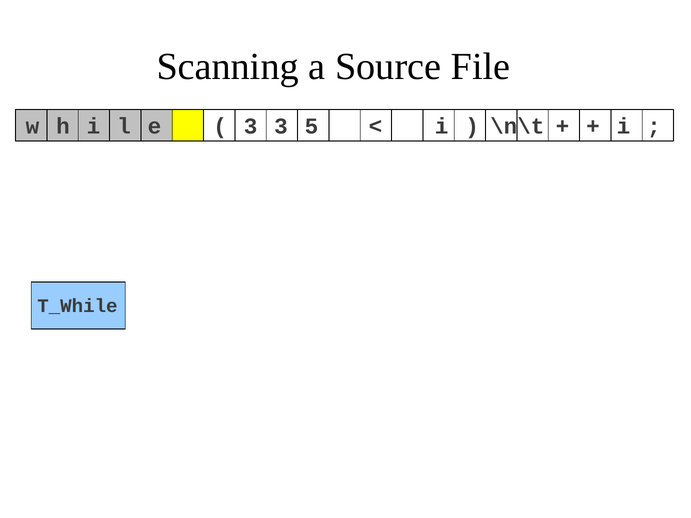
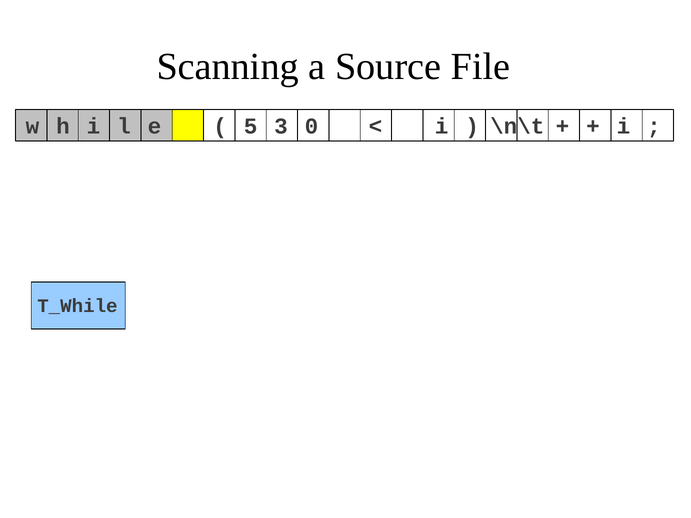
3 at (251, 126): 3 -> 5
5: 5 -> 0
